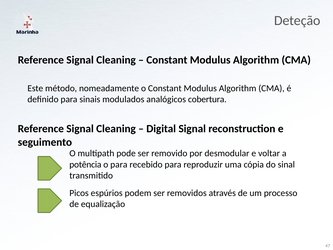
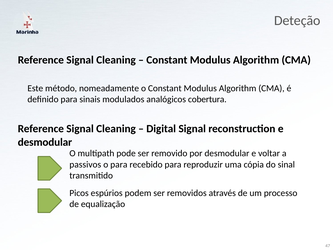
seguimento at (45, 142): seguimento -> desmodular
potência: potência -> passivos
